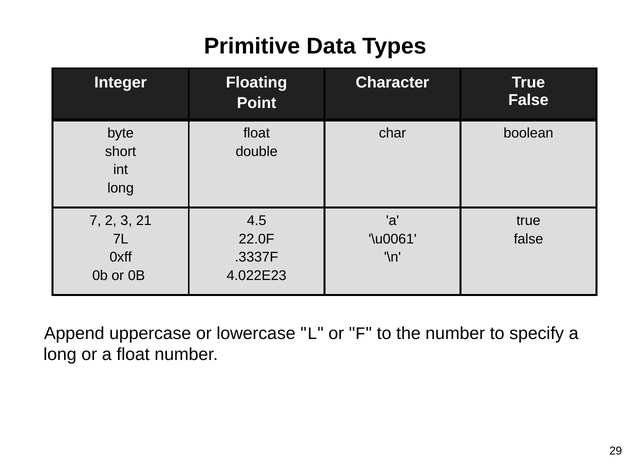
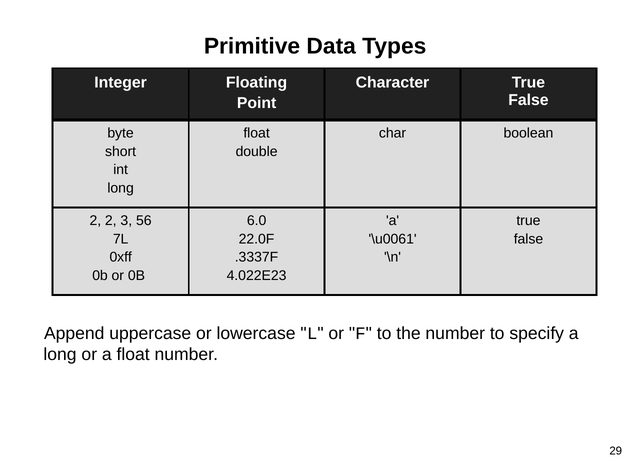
7 at (95, 221): 7 -> 2
21: 21 -> 56
4.5: 4.5 -> 6.0
